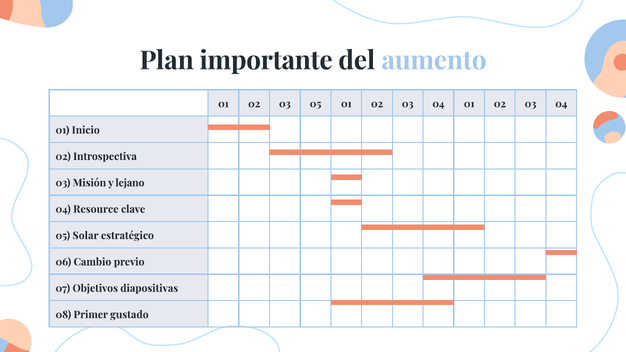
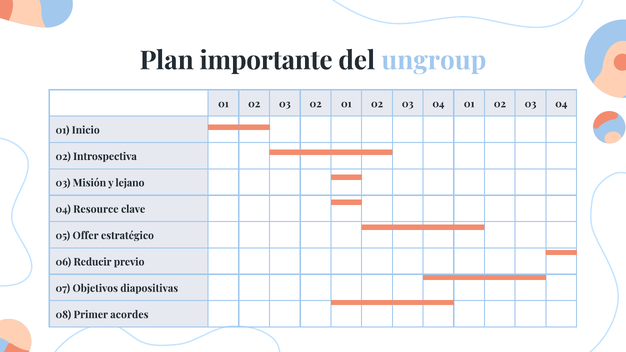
aumento: aumento -> ungroup
03 05: 05 -> 02
Solar: Solar -> Offer
Cambio: Cambio -> Reducir
gustado: gustado -> acordes
